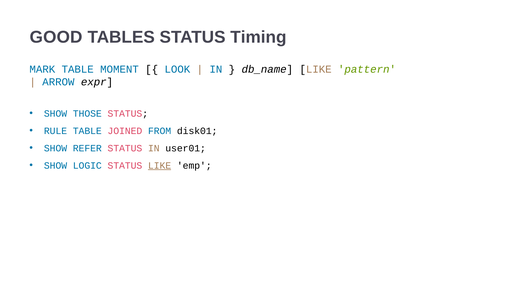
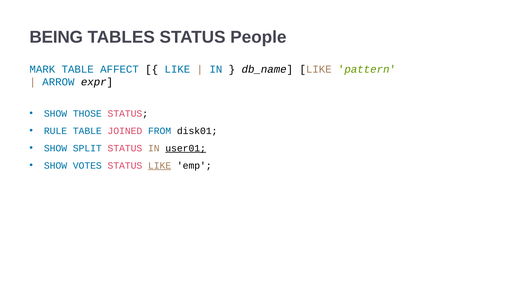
GOOD: GOOD -> BEING
Timing: Timing -> People
MOMENT: MOMENT -> AFFECT
LOOK at (177, 69): LOOK -> LIKE
REFER: REFER -> SPLIT
user01 underline: none -> present
LOGIC: LOGIC -> VOTES
